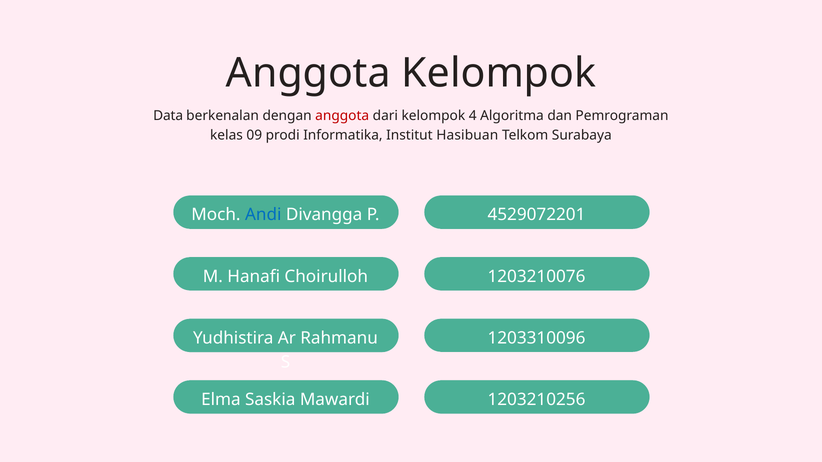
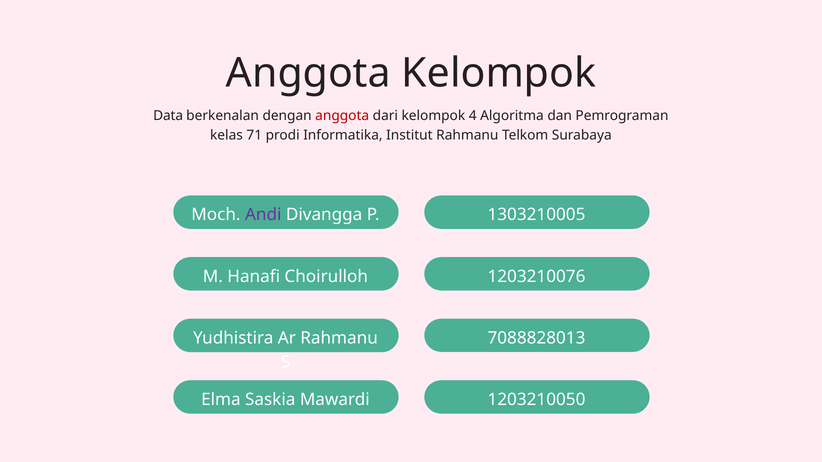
09: 09 -> 71
Institut Hasibuan: Hasibuan -> Rahmanu
Andi colour: blue -> purple
4529072201: 4529072201 -> 1303210005
1203310096: 1203310096 -> 7088828013
1203210256: 1203210256 -> 1203210050
